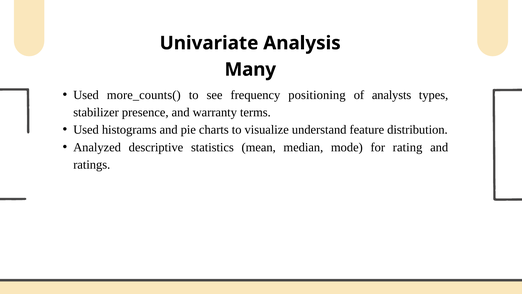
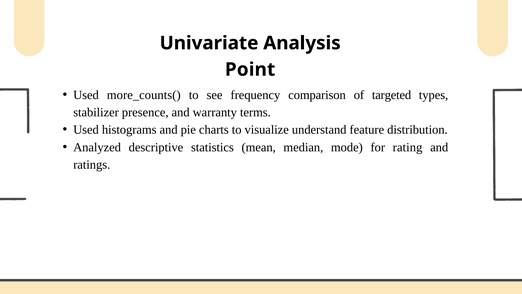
Many: Many -> Point
positioning: positioning -> comparison
analysts: analysts -> targeted
